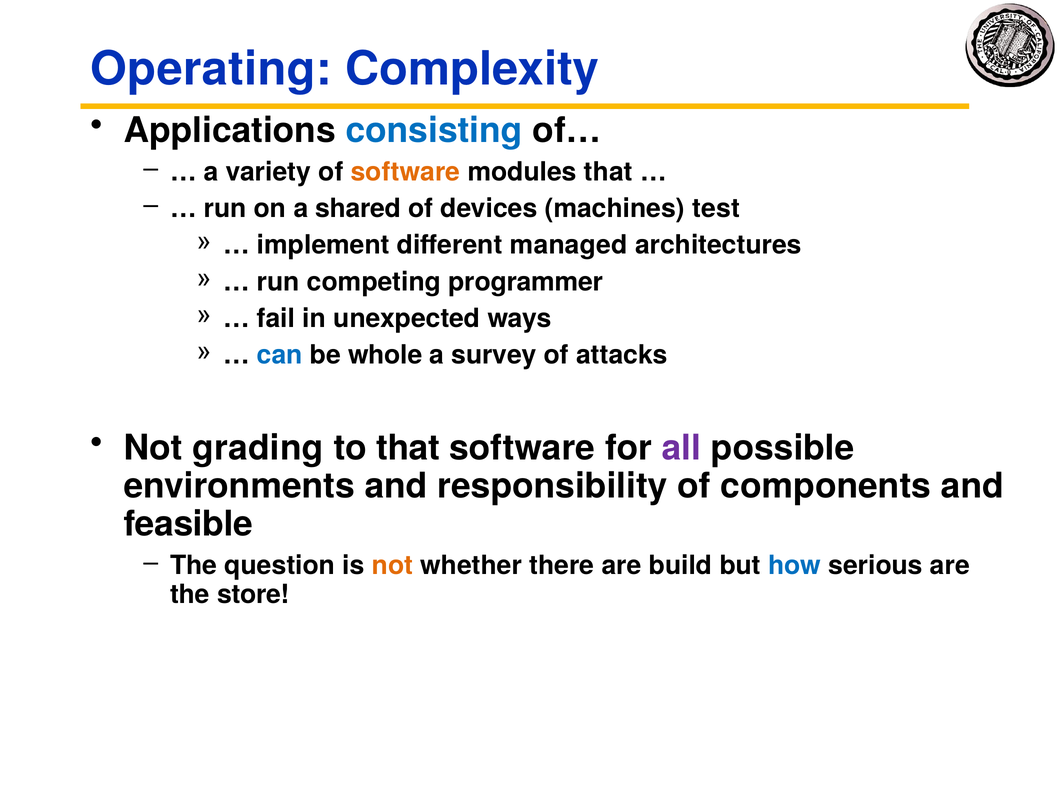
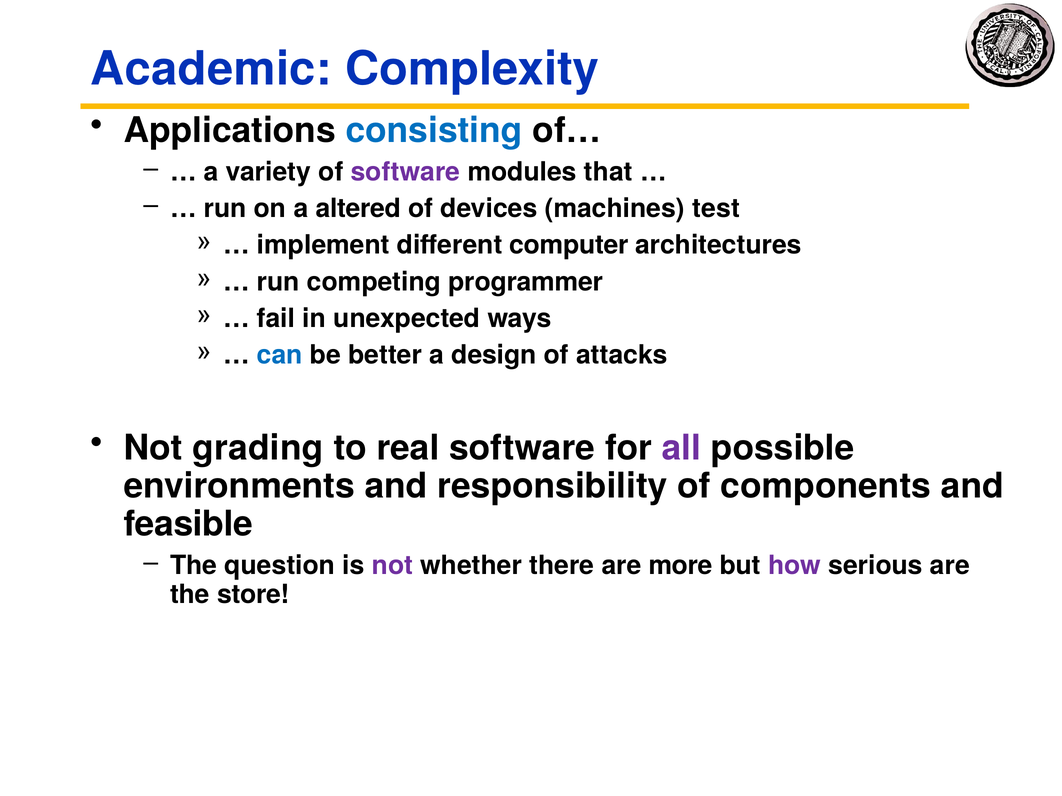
Operating: Operating -> Academic
software at (405, 172) colour: orange -> purple
shared: shared -> altered
managed: managed -> computer
whole: whole -> better
survey: survey -> design
to that: that -> real
not at (392, 566) colour: orange -> purple
build: build -> more
how colour: blue -> purple
